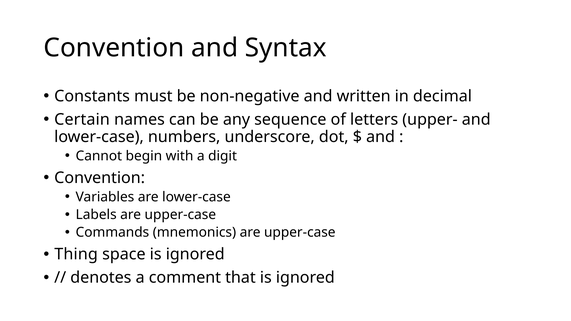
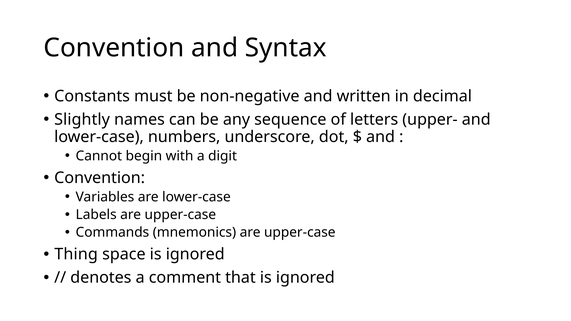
Certain: Certain -> Slightly
